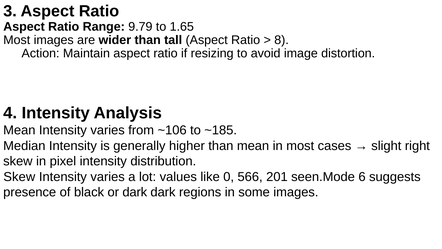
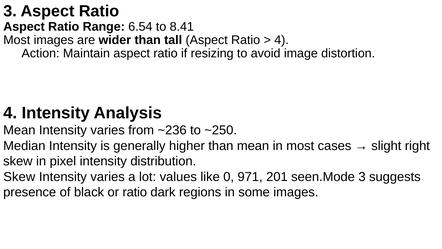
9.79: 9.79 -> 6.54
1.65: 1.65 -> 8.41
8 at (282, 40): 8 -> 4
~106: ~106 -> ~236
~185: ~185 -> ~250
566: 566 -> 971
seen.Mode 6: 6 -> 3
or dark: dark -> ratio
